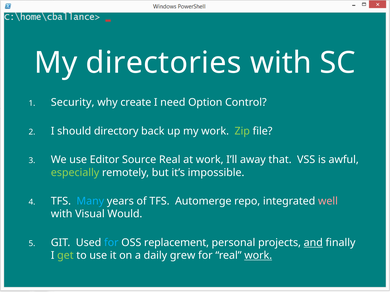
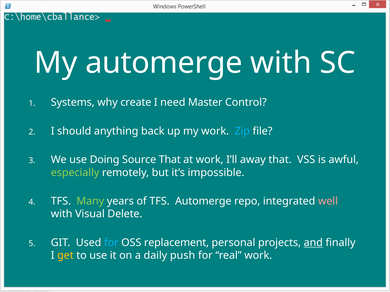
My directories: directories -> automerge
Security: Security -> Systems
Option: Option -> Master
directory: directory -> anything
Zip colour: light green -> light blue
Editor: Editor -> Doing
Source Real: Real -> That
Many colour: light blue -> light green
Would: Would -> Delete
get colour: light green -> yellow
grew: grew -> push
work at (258, 256) underline: present -> none
